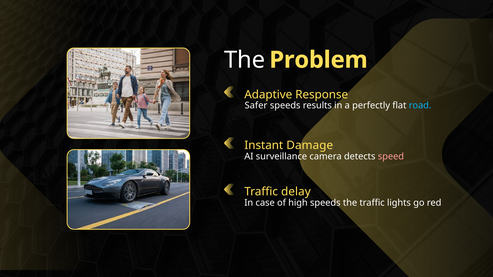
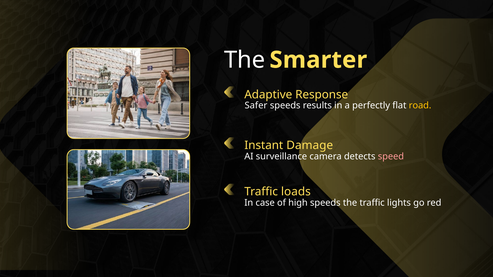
Problem: Problem -> Smarter
road colour: light blue -> yellow
delay: delay -> loads
